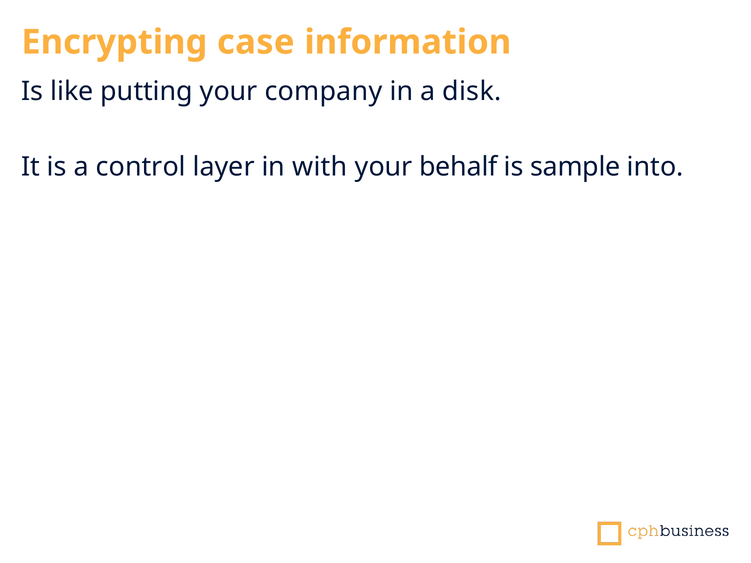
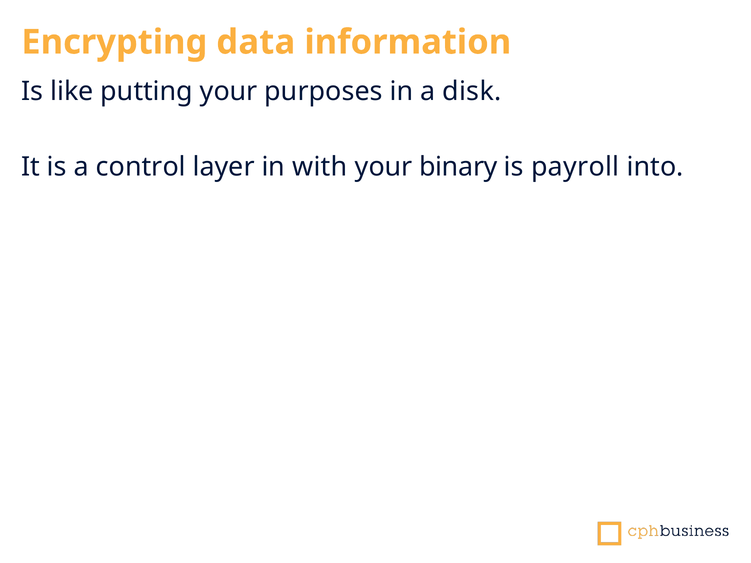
case: case -> data
company: company -> purposes
behalf: behalf -> binary
sample: sample -> payroll
